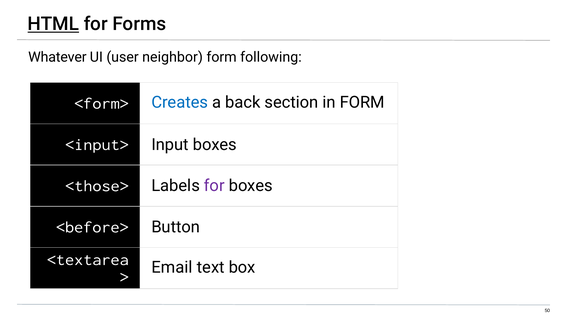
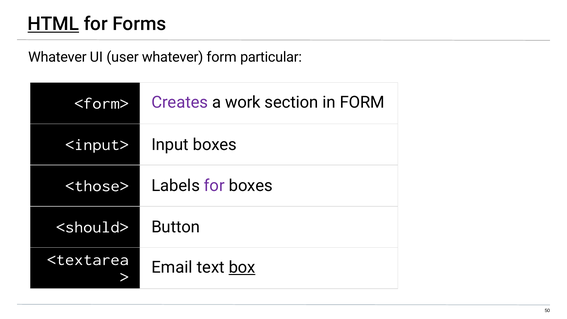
user neighbor: neighbor -> whatever
following: following -> particular
Creates colour: blue -> purple
back: back -> work
<before>: <before> -> <should>
box underline: none -> present
